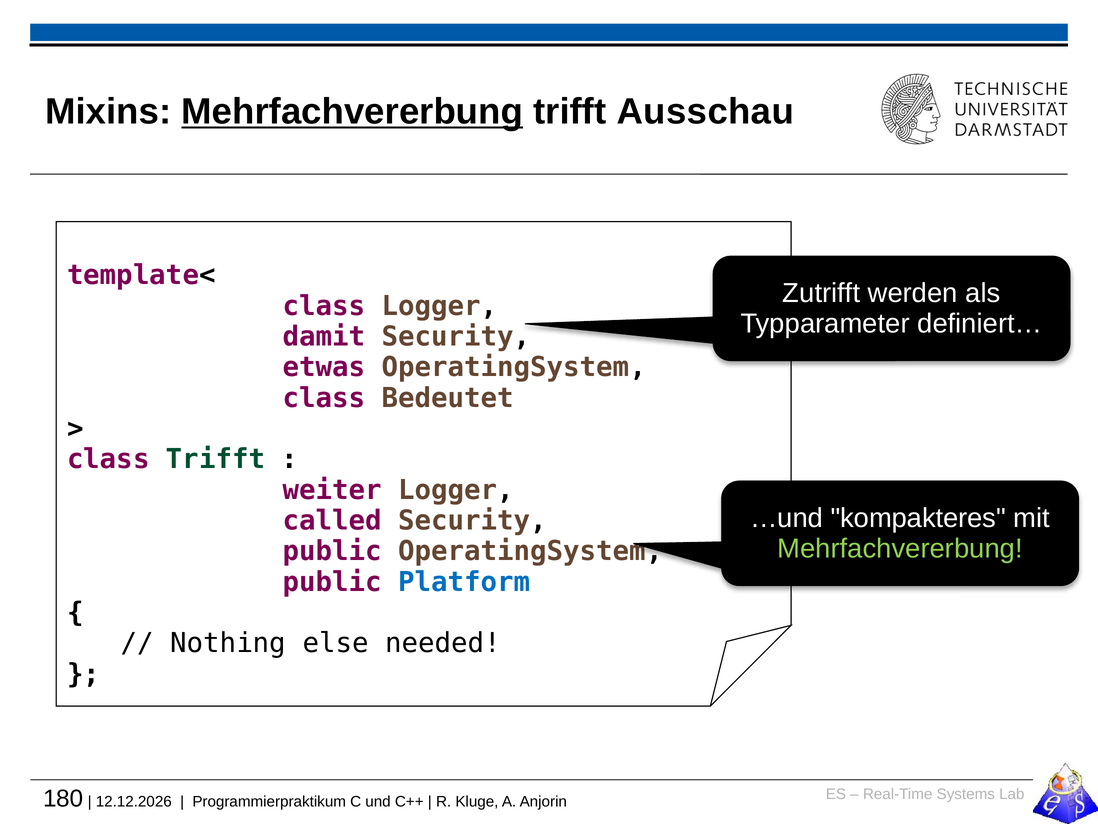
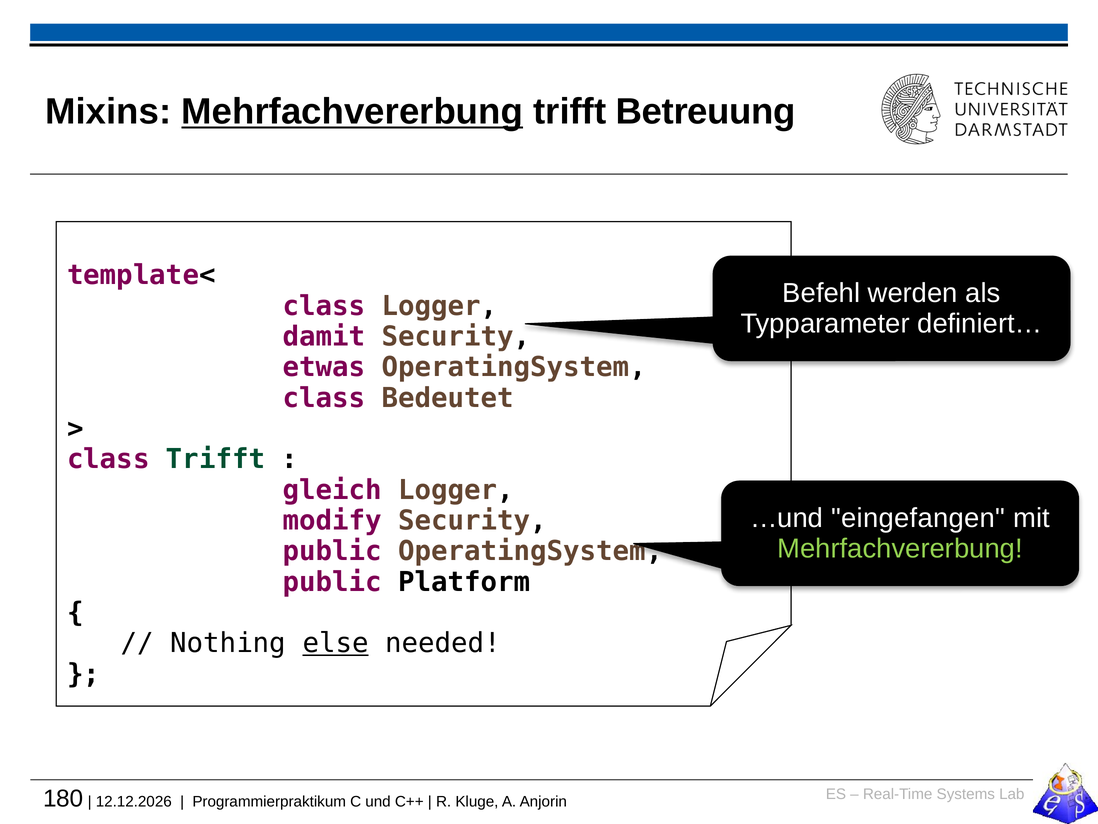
Ausschau: Ausschau -> Betreuung
Zutrifft: Zutrifft -> Befehl
weiter: weiter -> gleich
kompakteres: kompakteres -> eingefangen
called: called -> modify
Platform colour: blue -> black
else underline: none -> present
